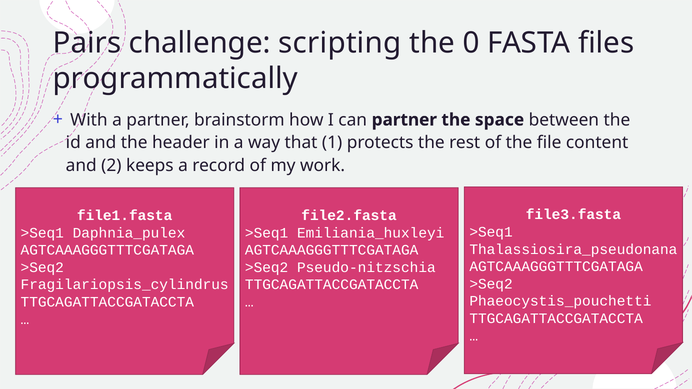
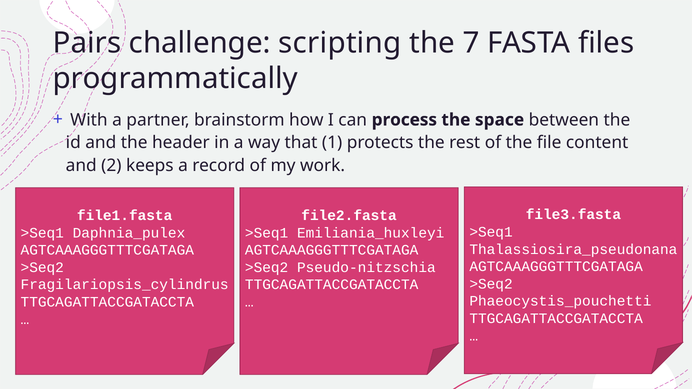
0: 0 -> 7
can partner: partner -> process
